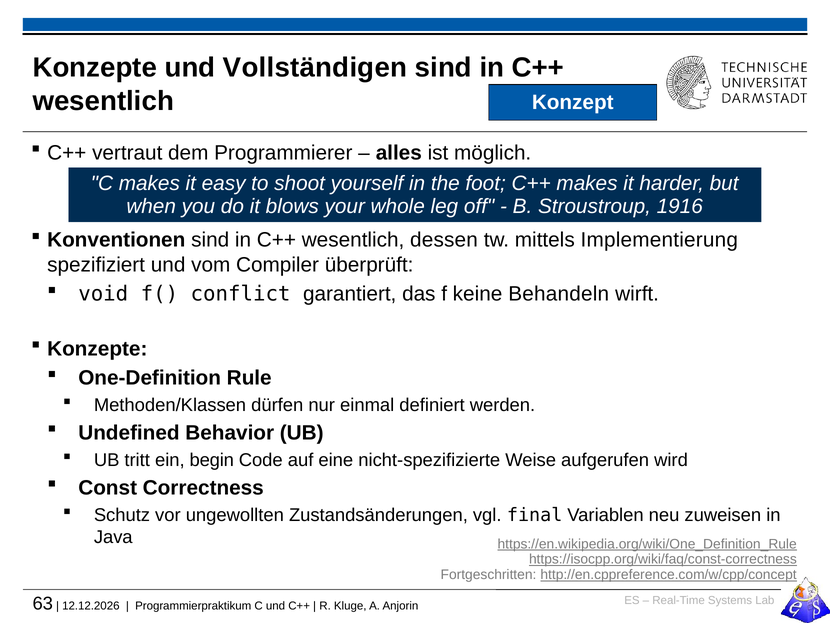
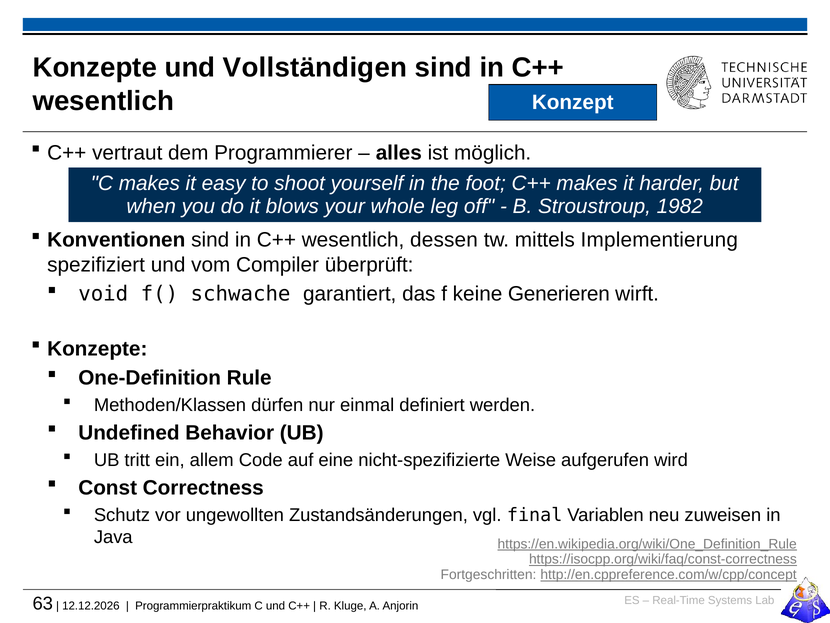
1916: 1916 -> 1982
conflict: conflict -> schwache
Behandeln: Behandeln -> Generieren
begin: begin -> allem
